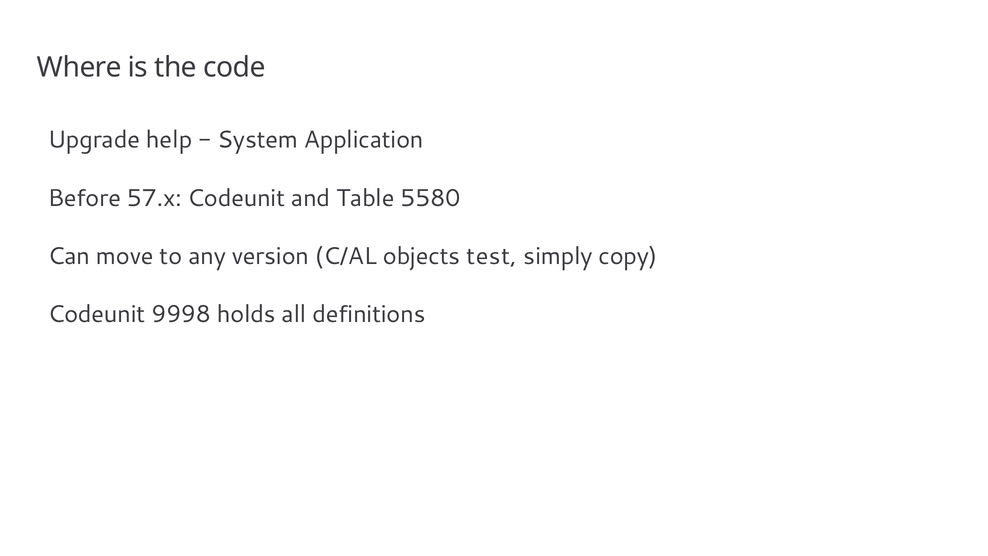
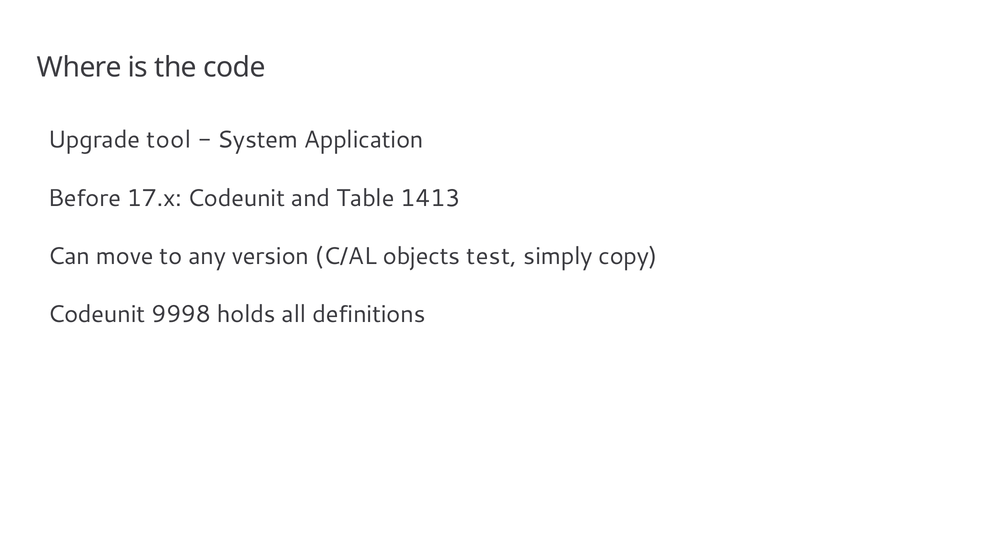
help: help -> tool
57.x: 57.x -> 17.x
5580: 5580 -> 1413
